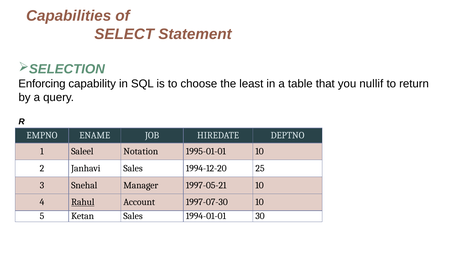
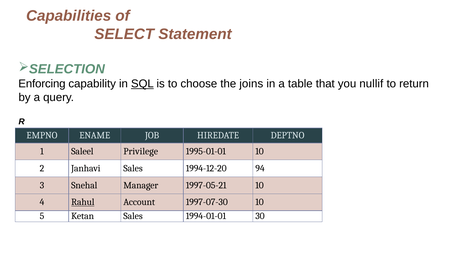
SQL underline: none -> present
least: least -> joins
Notation: Notation -> Privilege
25: 25 -> 94
